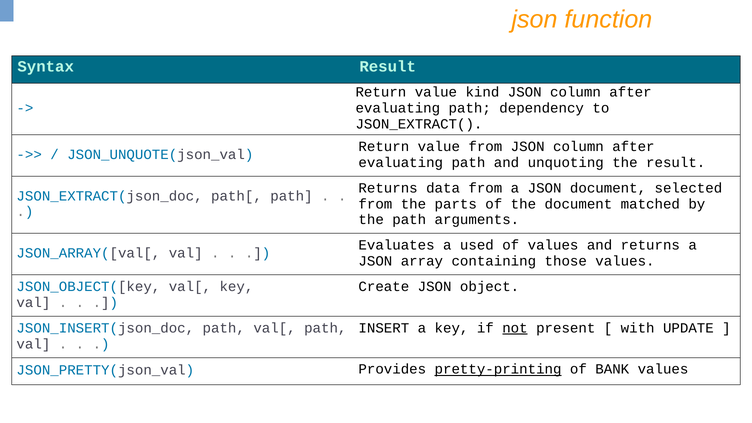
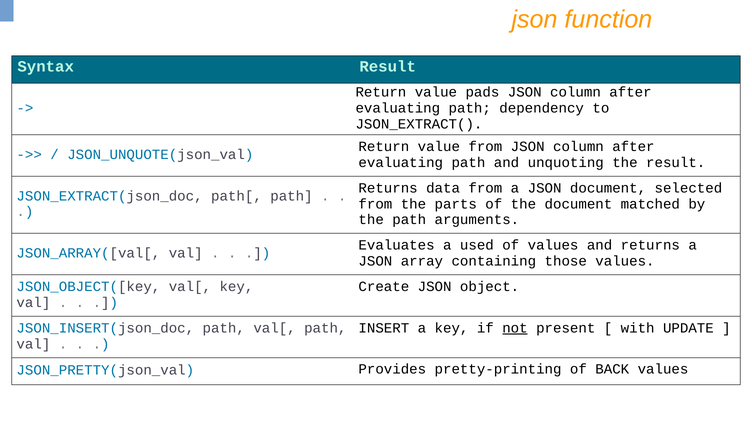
kind: kind -> pads
pretty-printing underline: present -> none
BANK: BANK -> BACK
